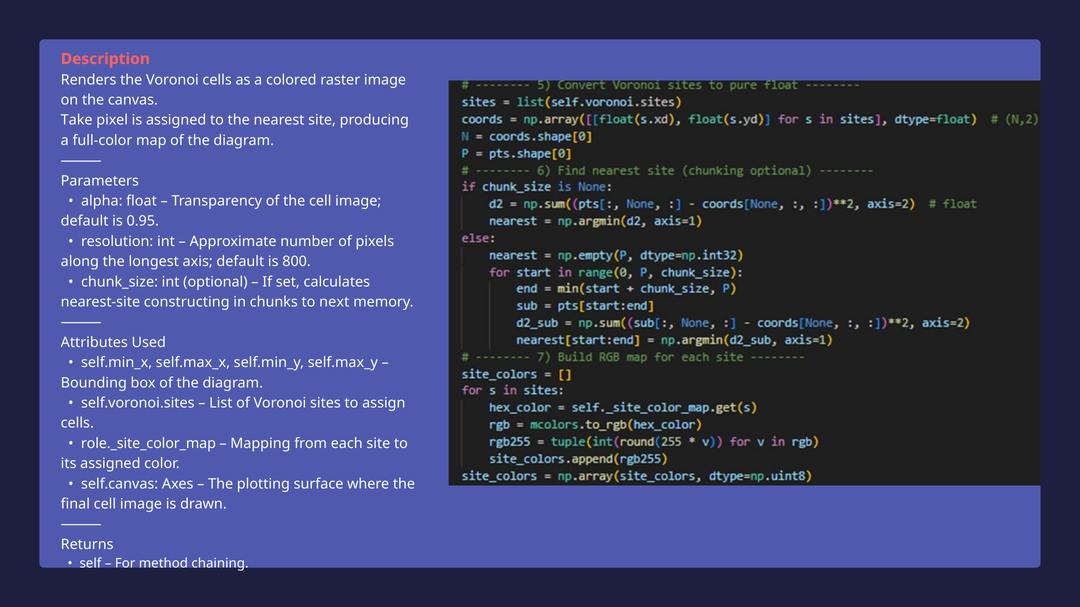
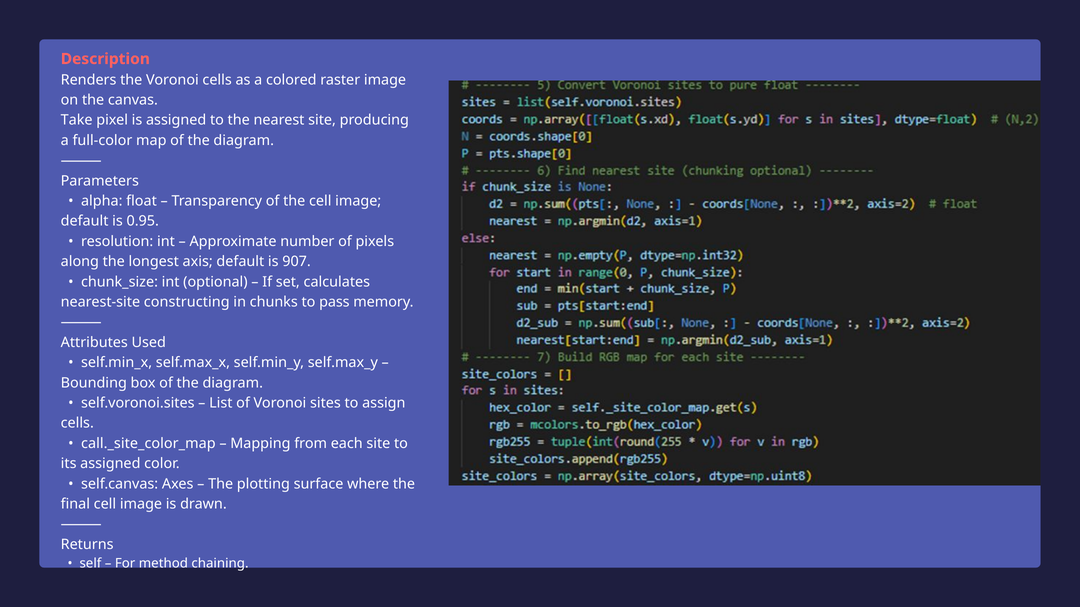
800: 800 -> 907
next: next -> pass
role._site_color_map: role._site_color_map -> call._site_color_map
